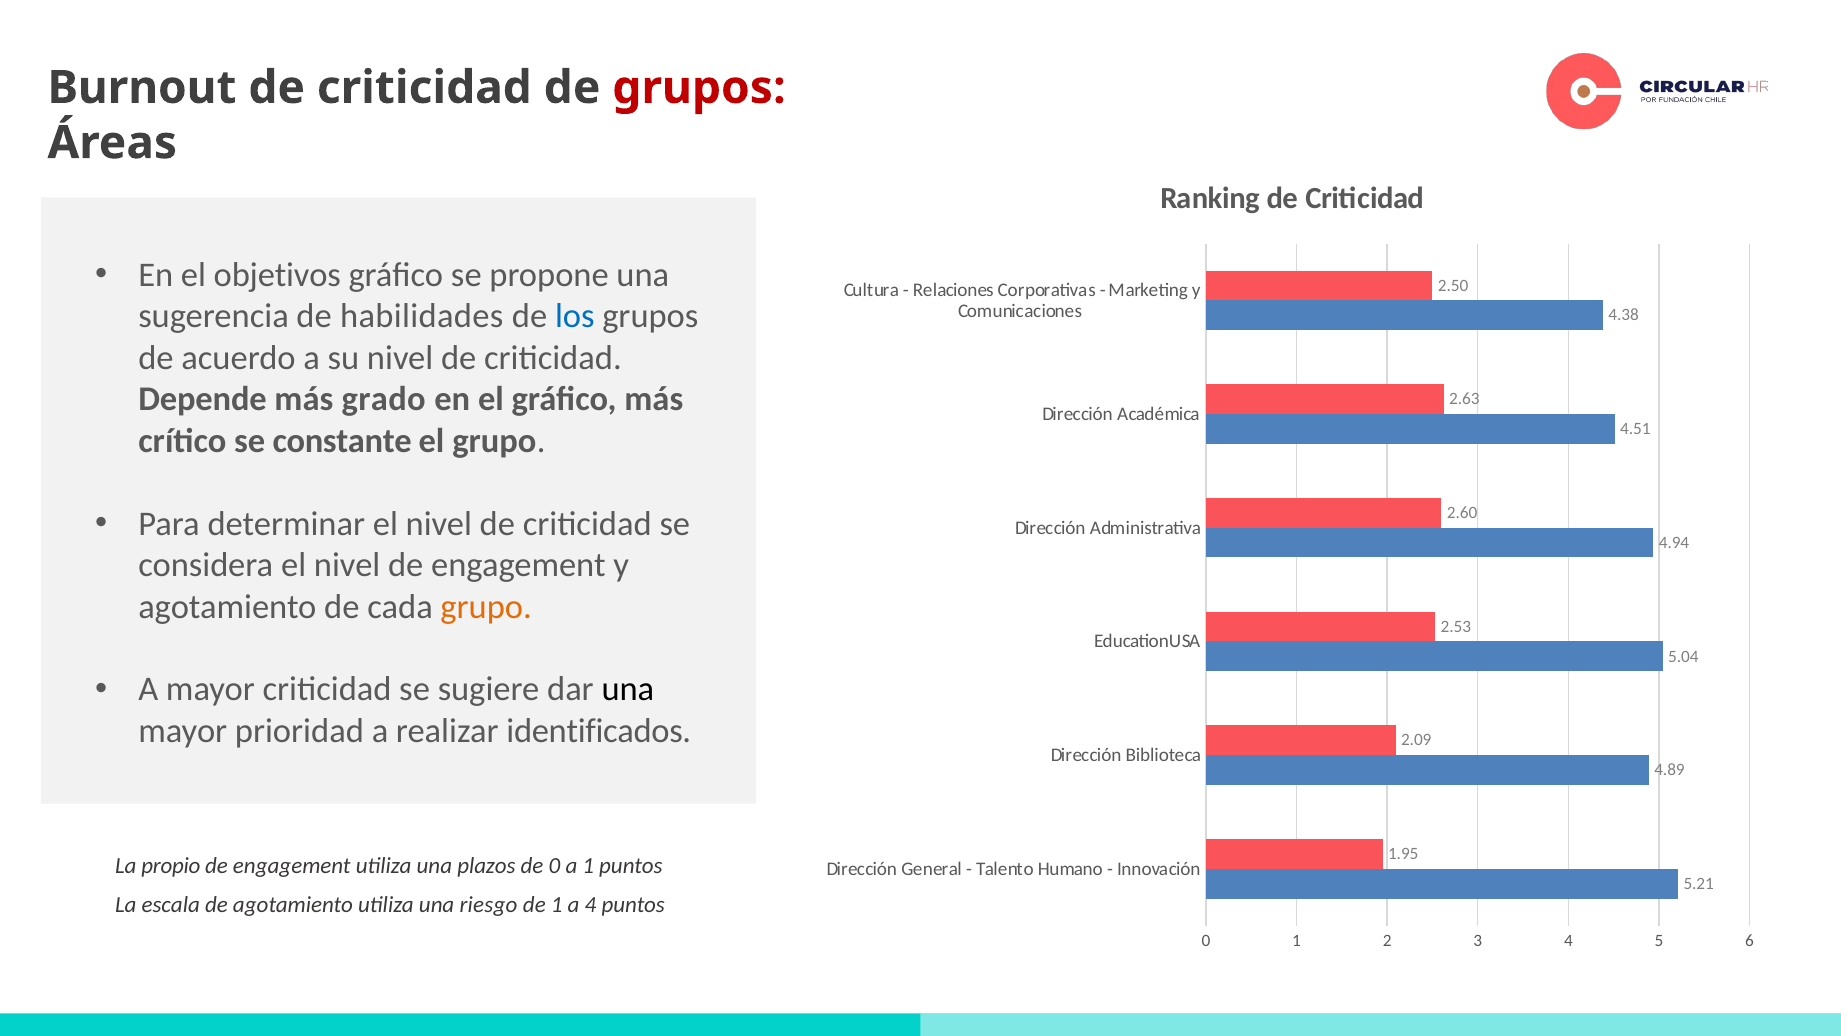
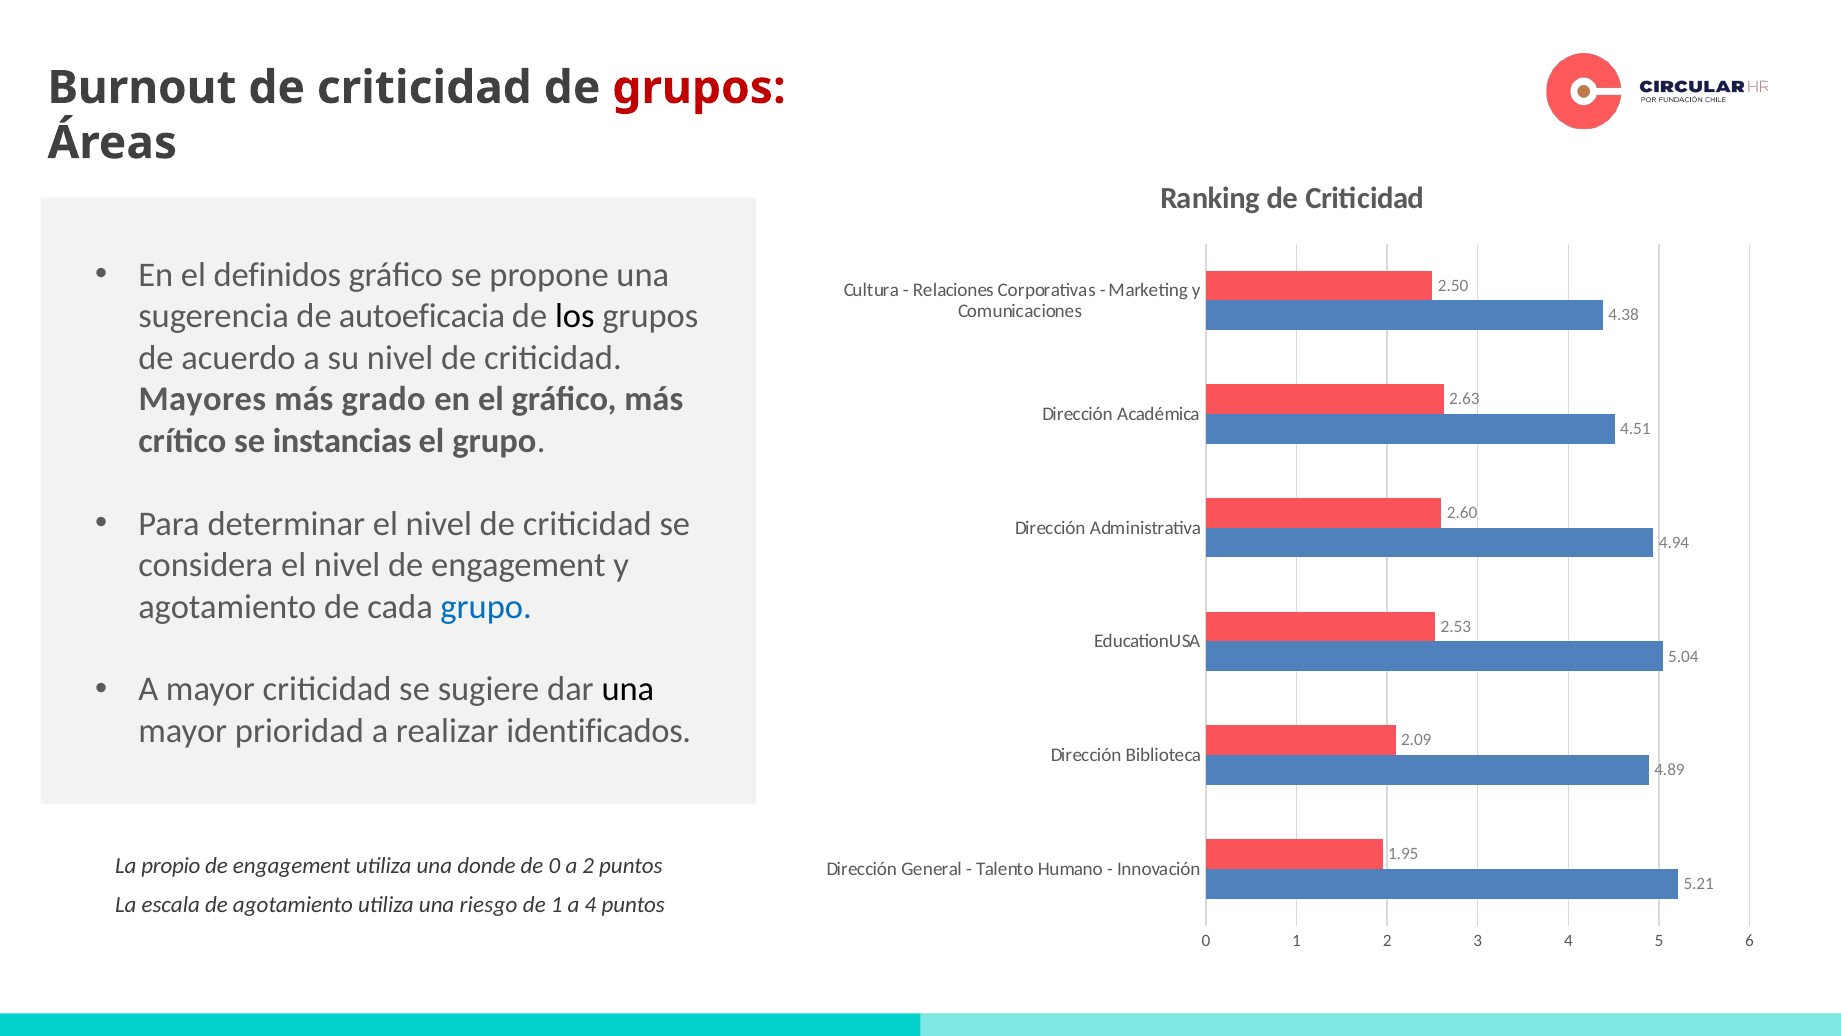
objetivos: objetivos -> definidos
habilidades: habilidades -> autoeficacia
los colour: blue -> black
Depende: Depende -> Mayores
constante: constante -> instancias
grupo at (486, 606) colour: orange -> blue
plazos: plazos -> donde
a 1: 1 -> 2
